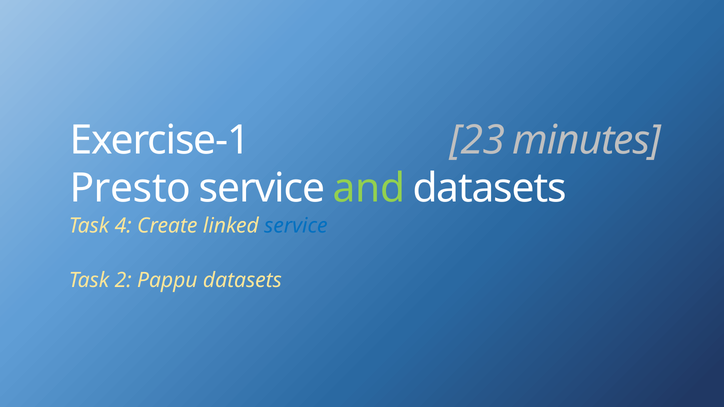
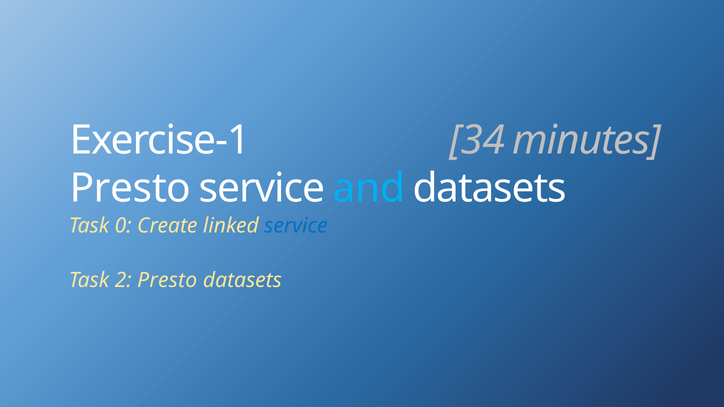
23: 23 -> 34
and colour: light green -> light blue
4: 4 -> 0
2 Pappu: Pappu -> Presto
